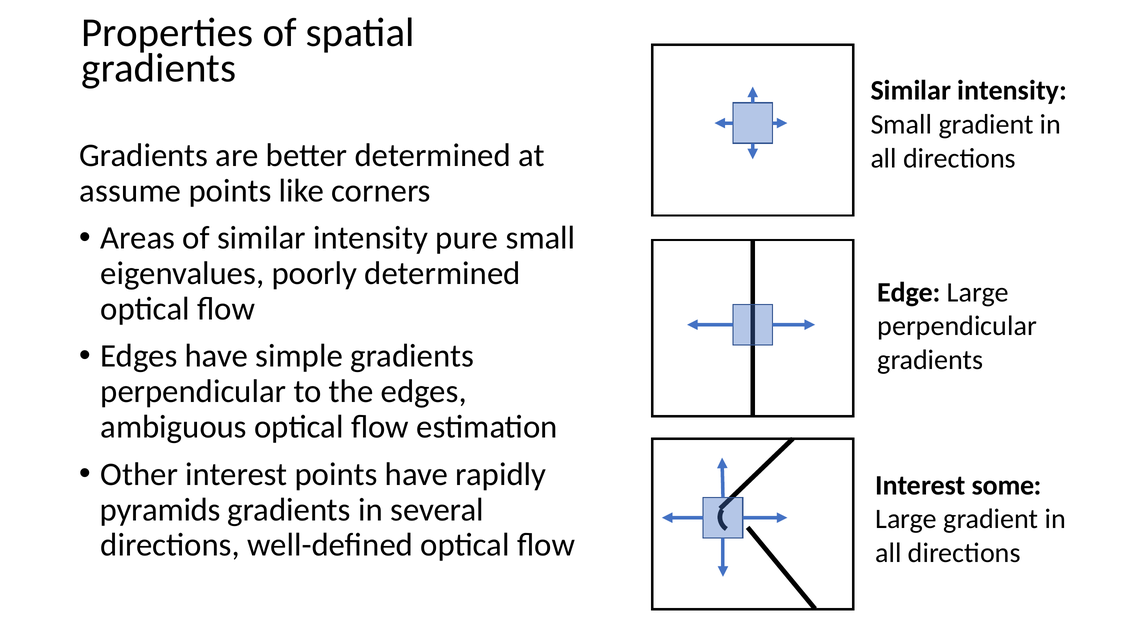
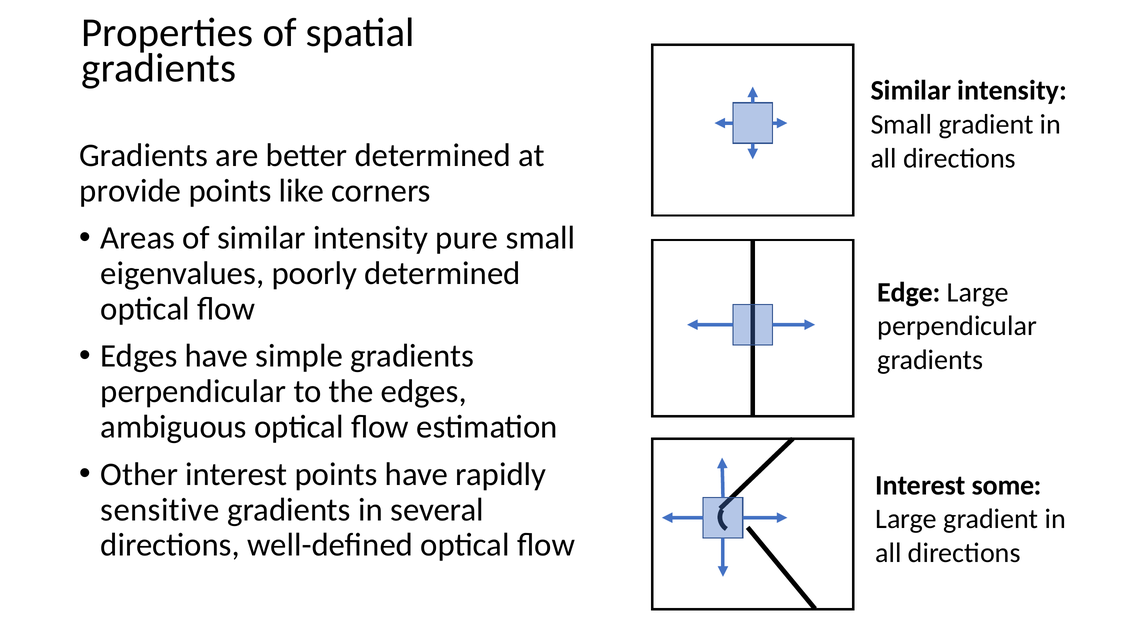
assume: assume -> provide
pyramids: pyramids -> sensitive
